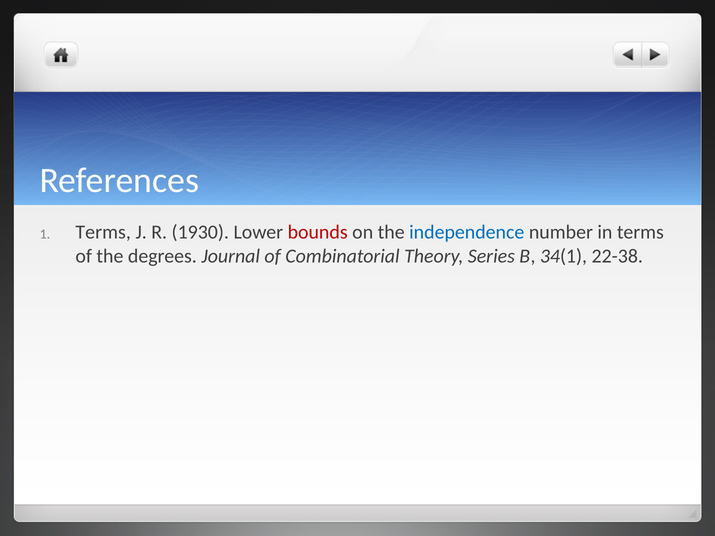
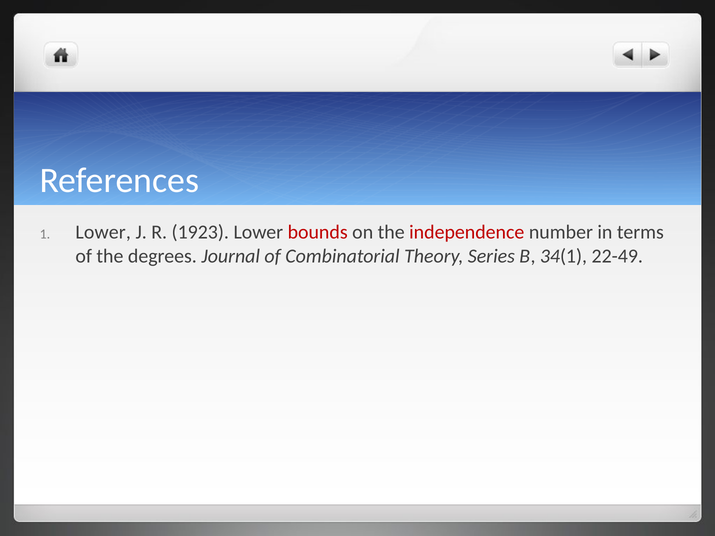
Terms at (103, 232): Terms -> Lower
1930: 1930 -> 1923
independence colour: blue -> red
22-38: 22-38 -> 22-49
